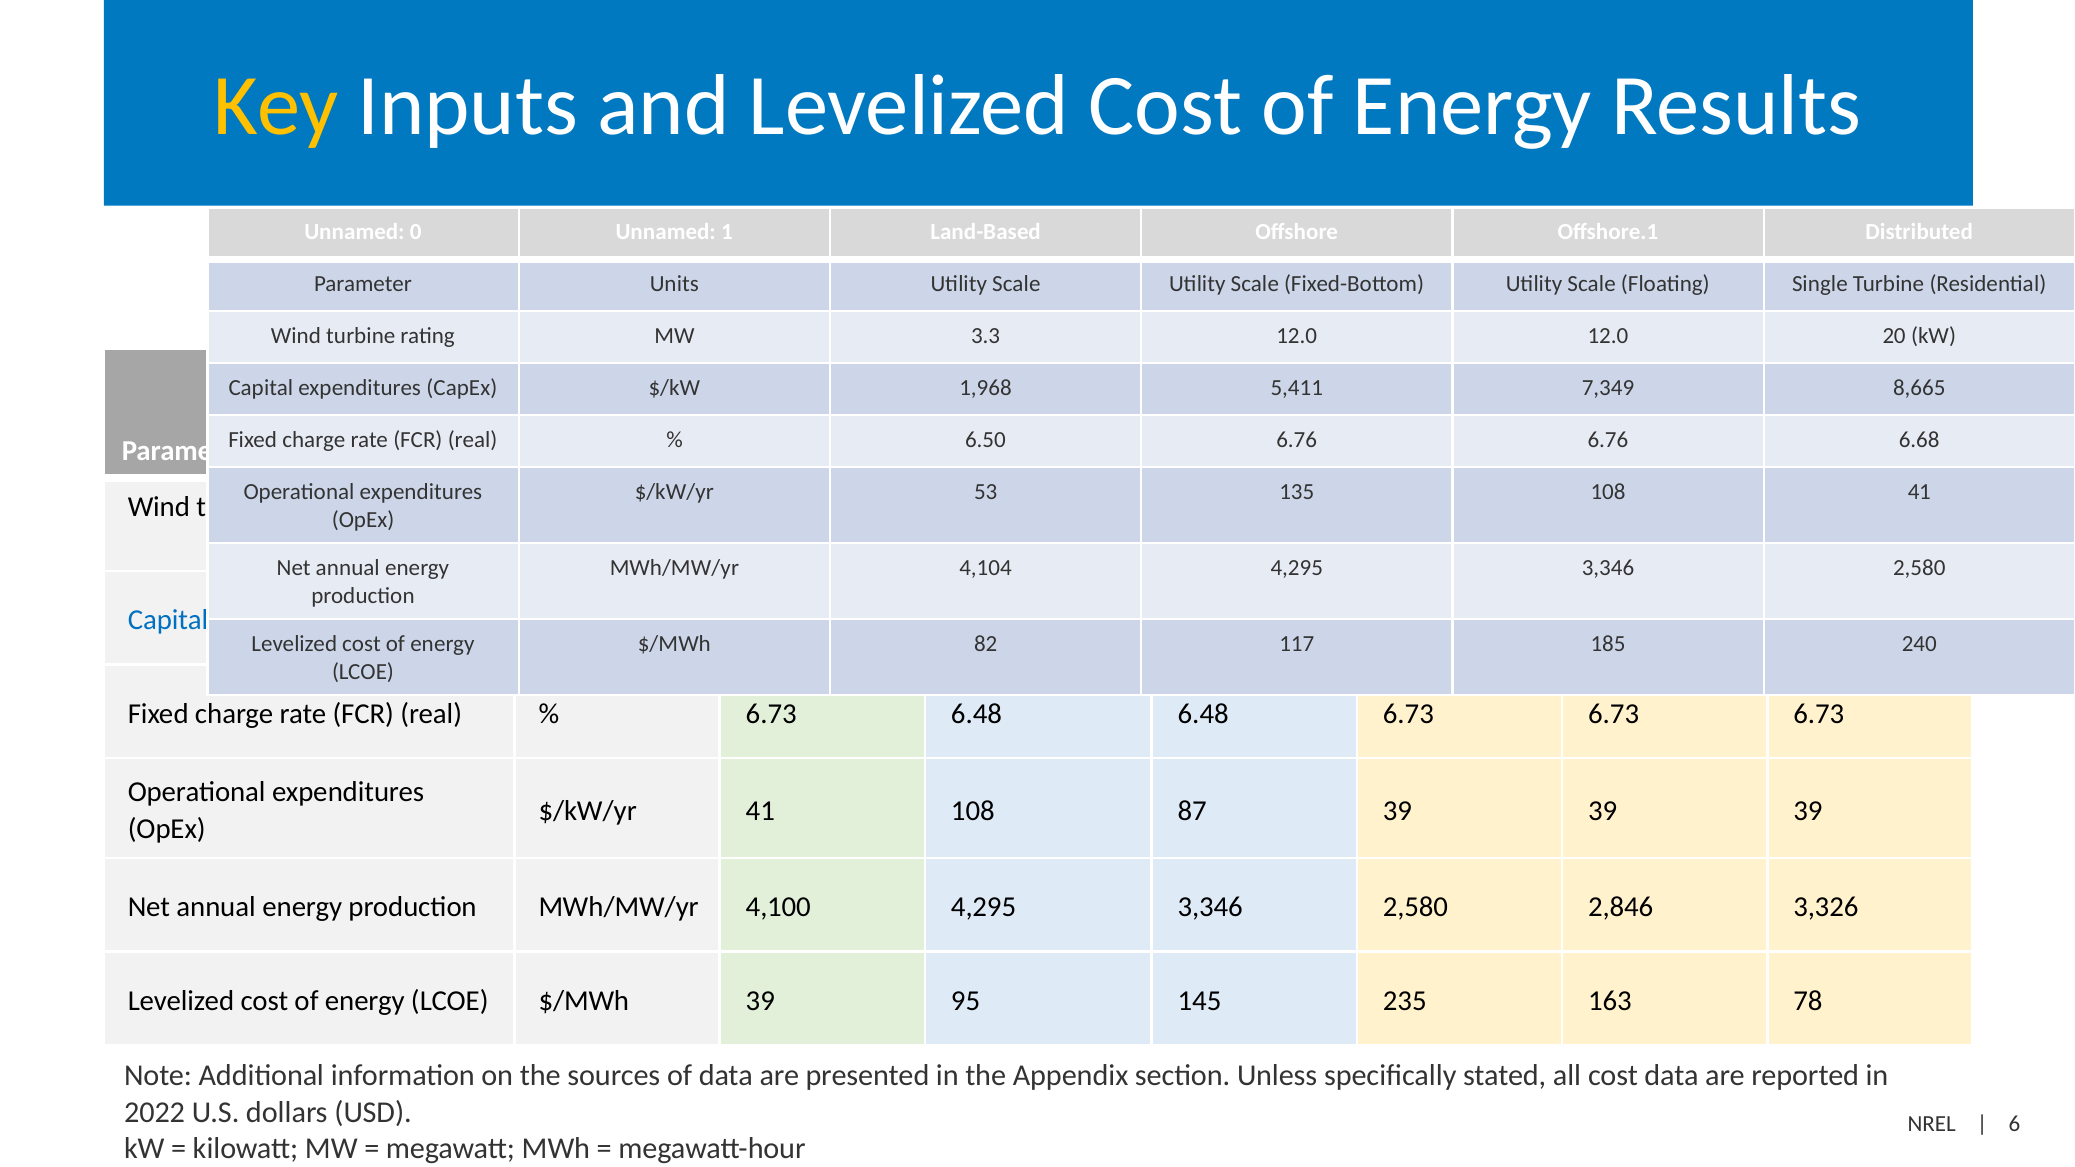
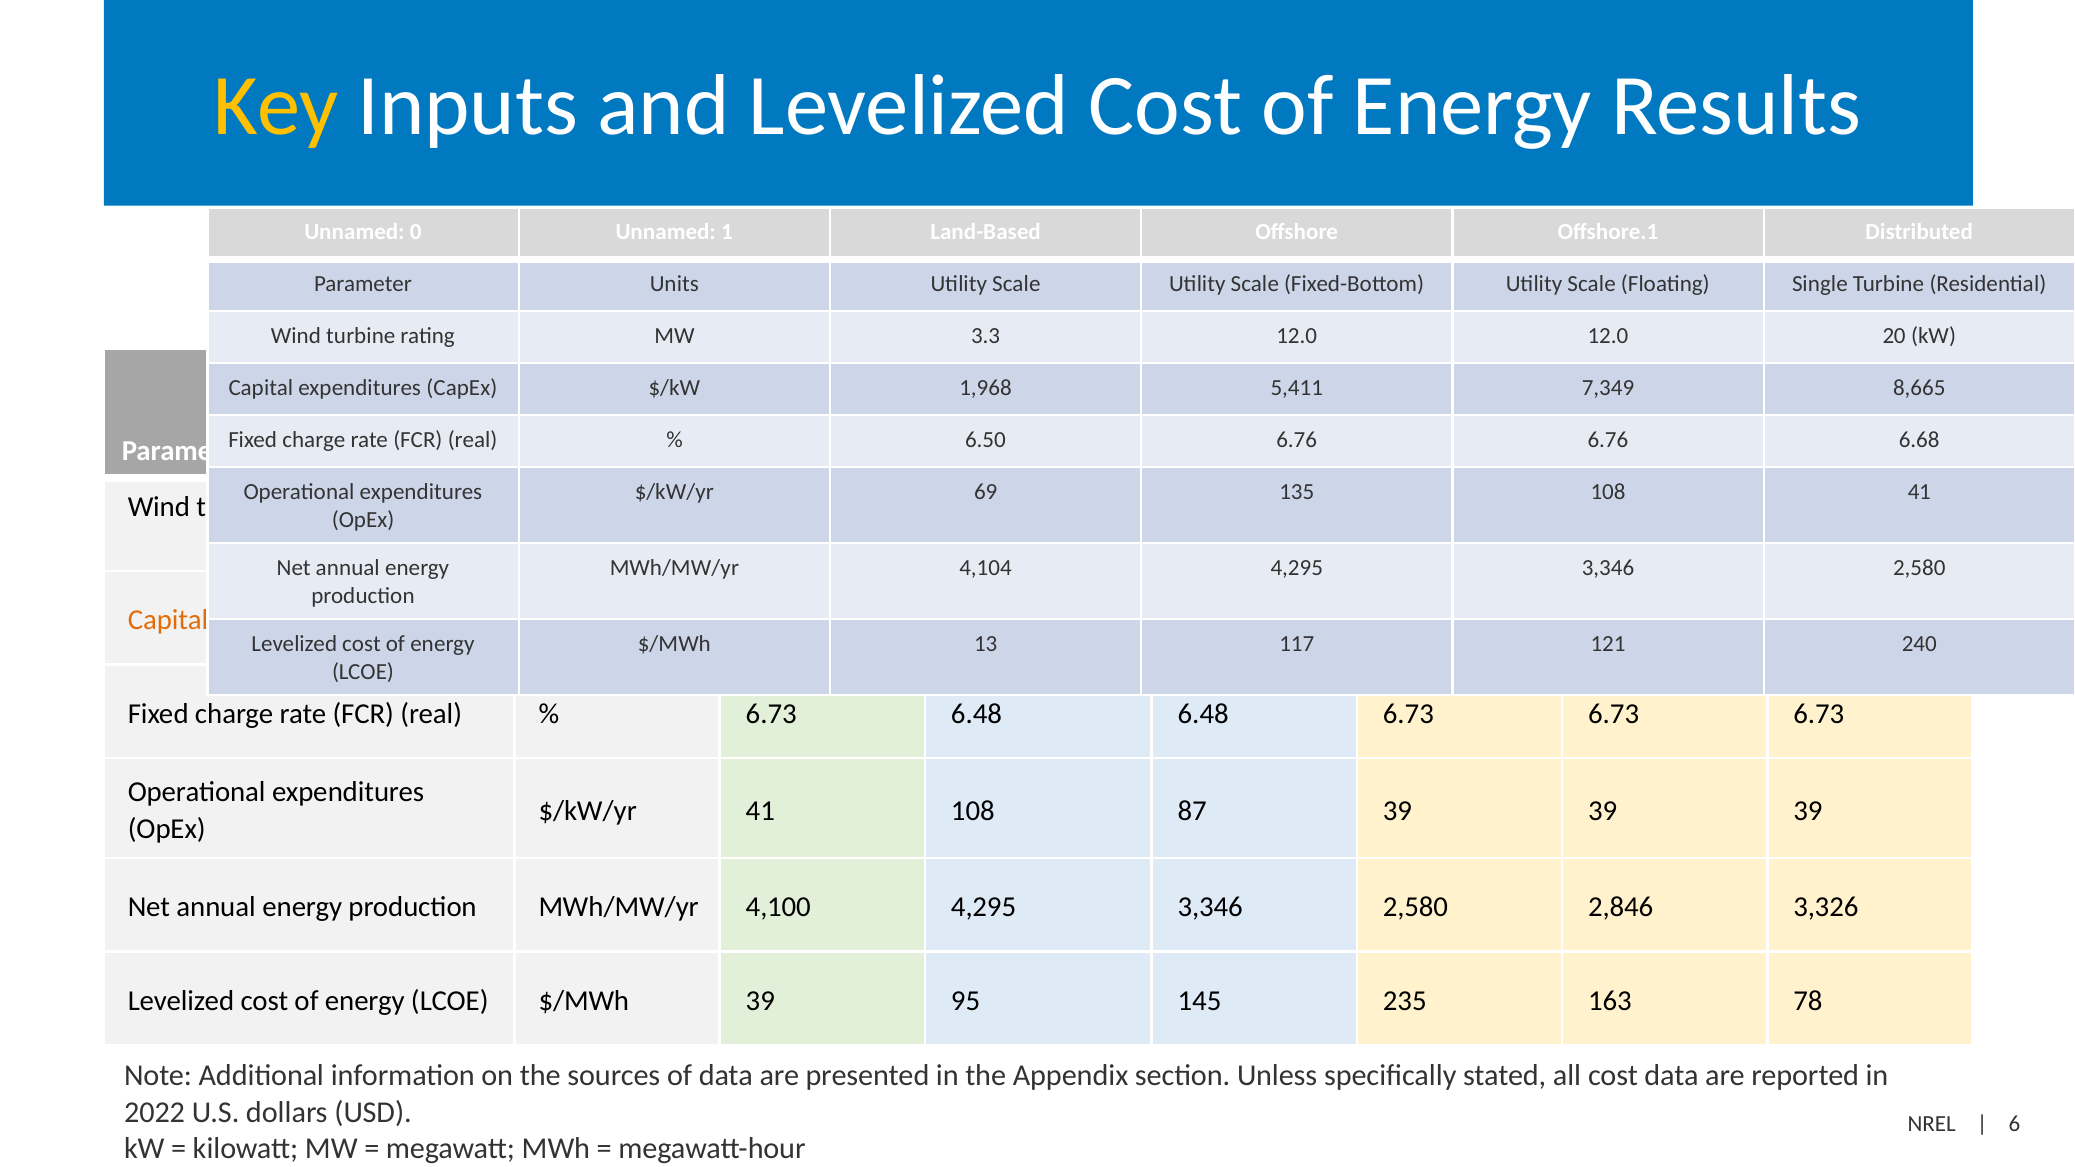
53: 53 -> 69
Capital at (168, 620) colour: blue -> orange
82: 82 -> 13
185: 185 -> 121
